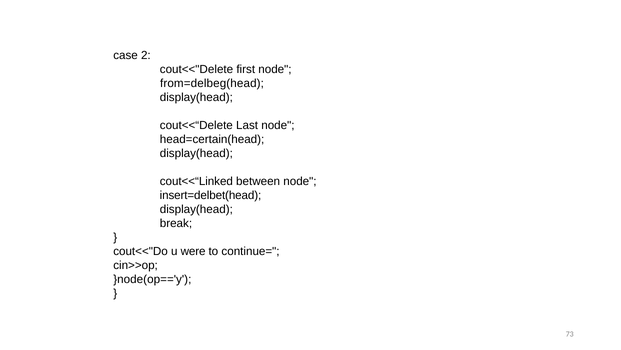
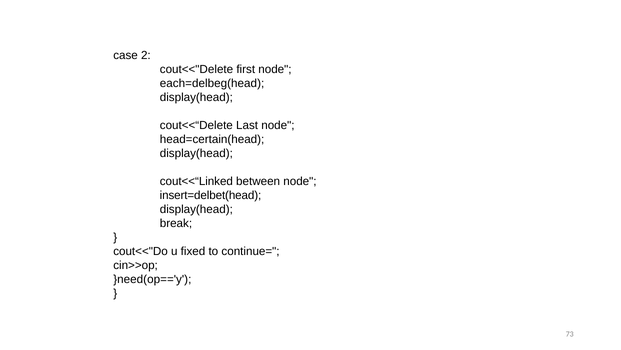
from=delbeg(head: from=delbeg(head -> each=delbeg(head
were: were -> fixed
}node(op=='y: }node(op=='y -> }need(op=='y
